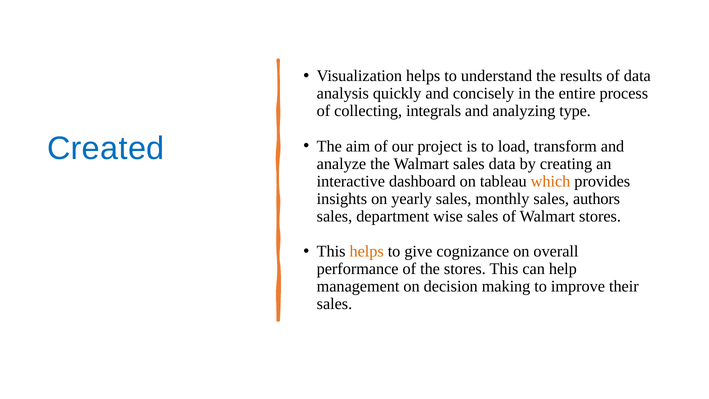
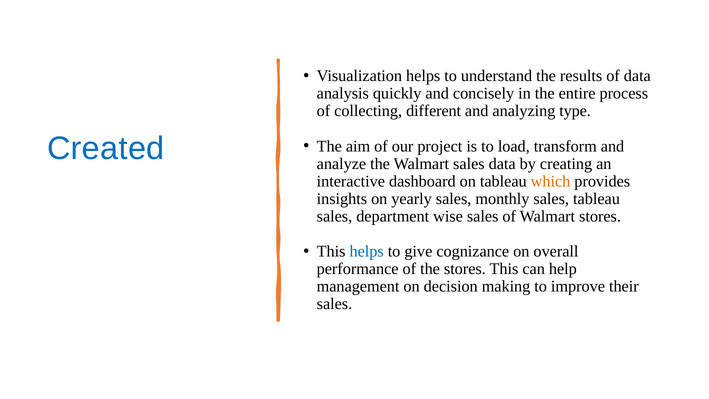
integrals: integrals -> different
sales authors: authors -> tableau
helps at (367, 251) colour: orange -> blue
